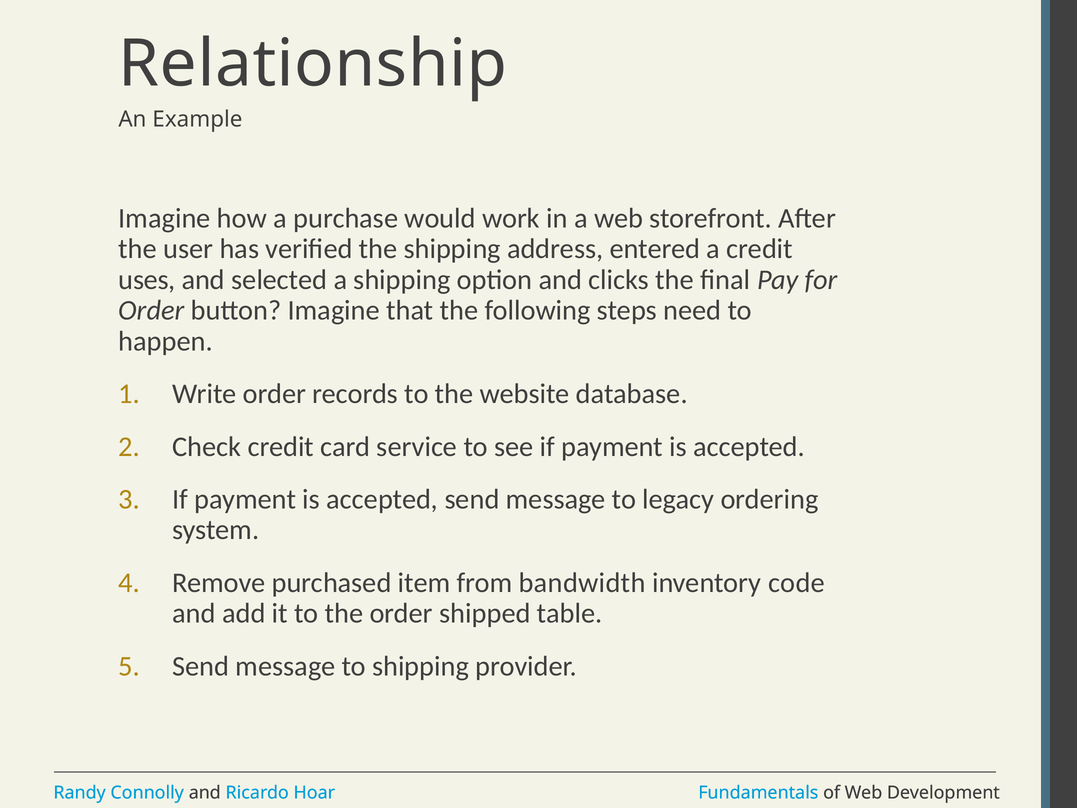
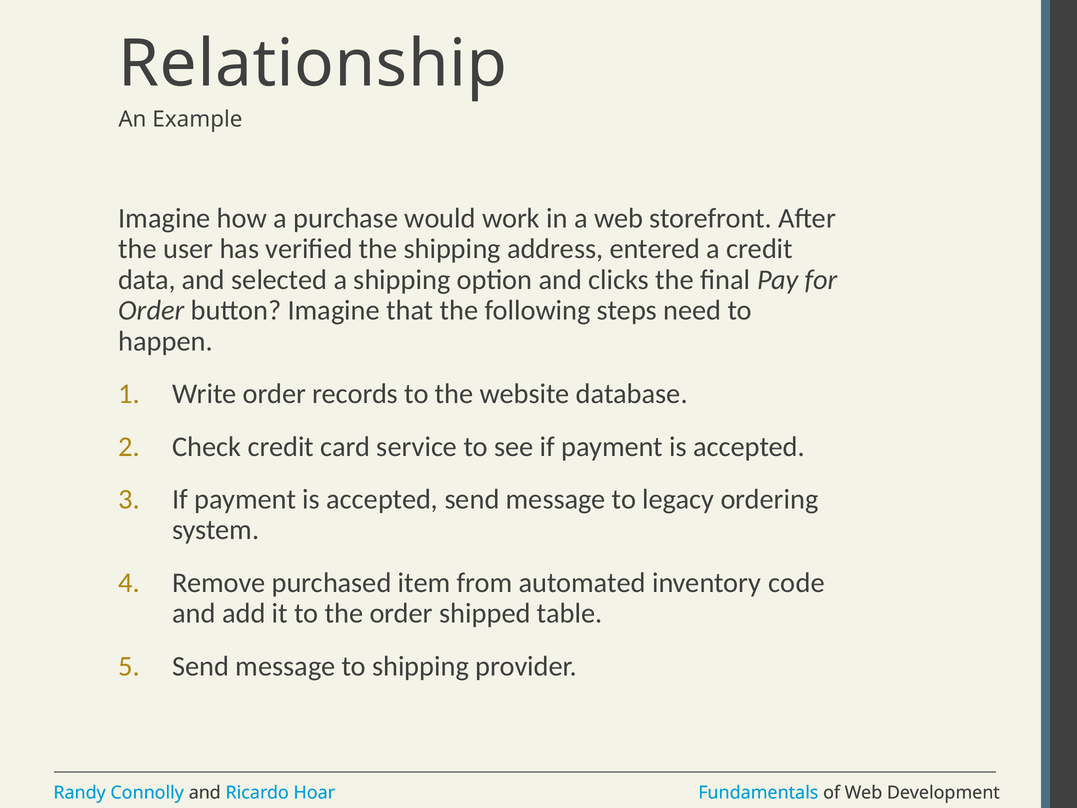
uses: uses -> data
bandwidth: bandwidth -> automated
